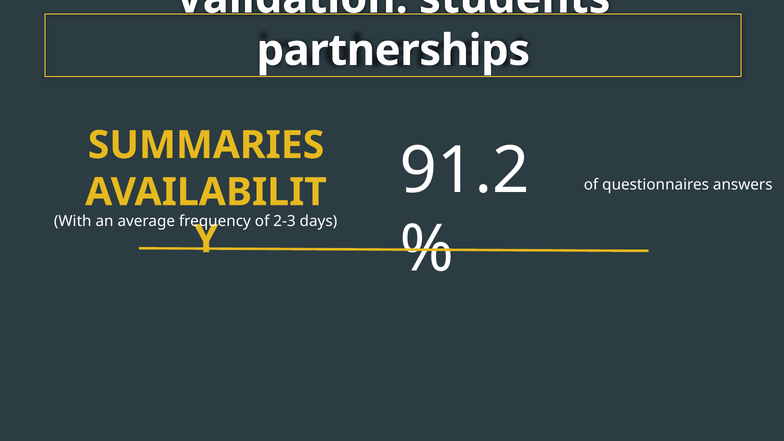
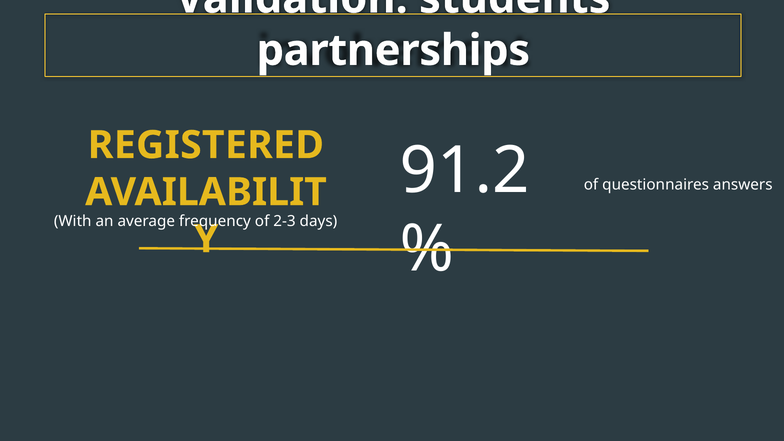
SUMMARIES: SUMMARIES -> REGISTERED
